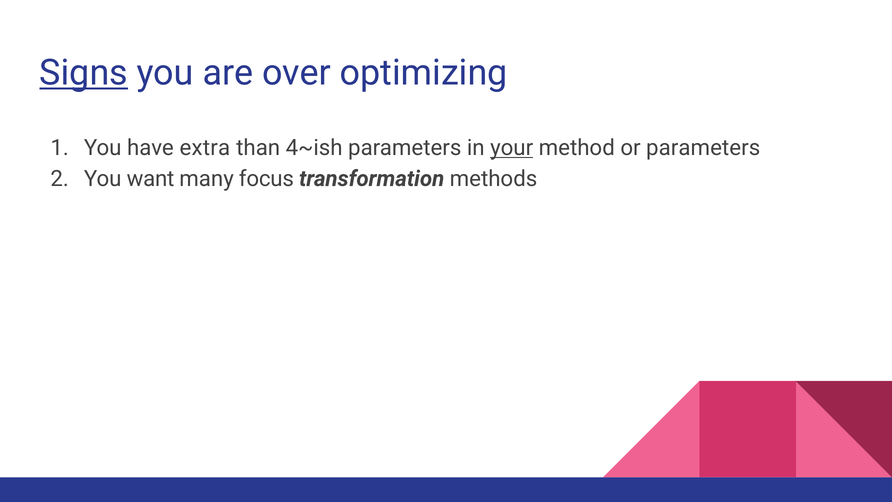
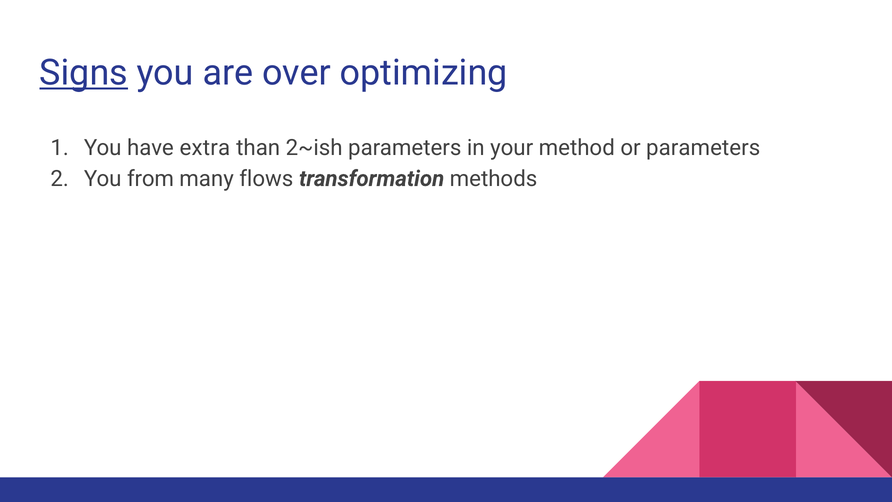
4~ish: 4~ish -> 2~ish
your underline: present -> none
want: want -> from
focus: focus -> flows
